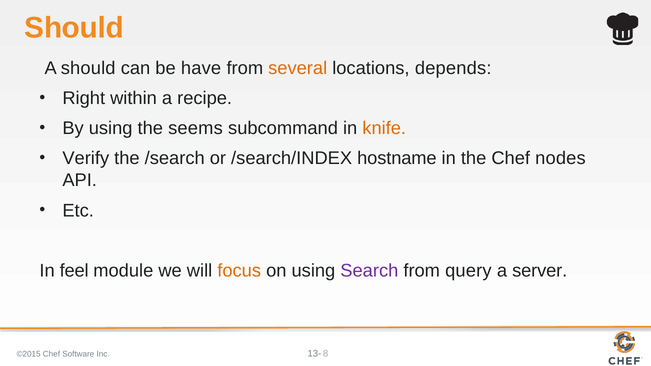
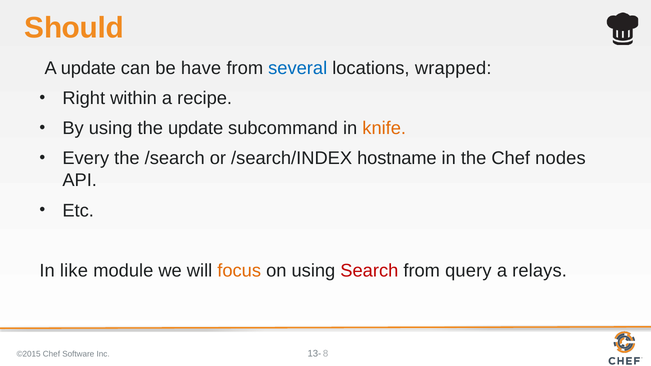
A should: should -> update
several colour: orange -> blue
depends: depends -> wrapped
the seems: seems -> update
Verify: Verify -> Every
feel: feel -> like
Search colour: purple -> red
server: server -> relays
